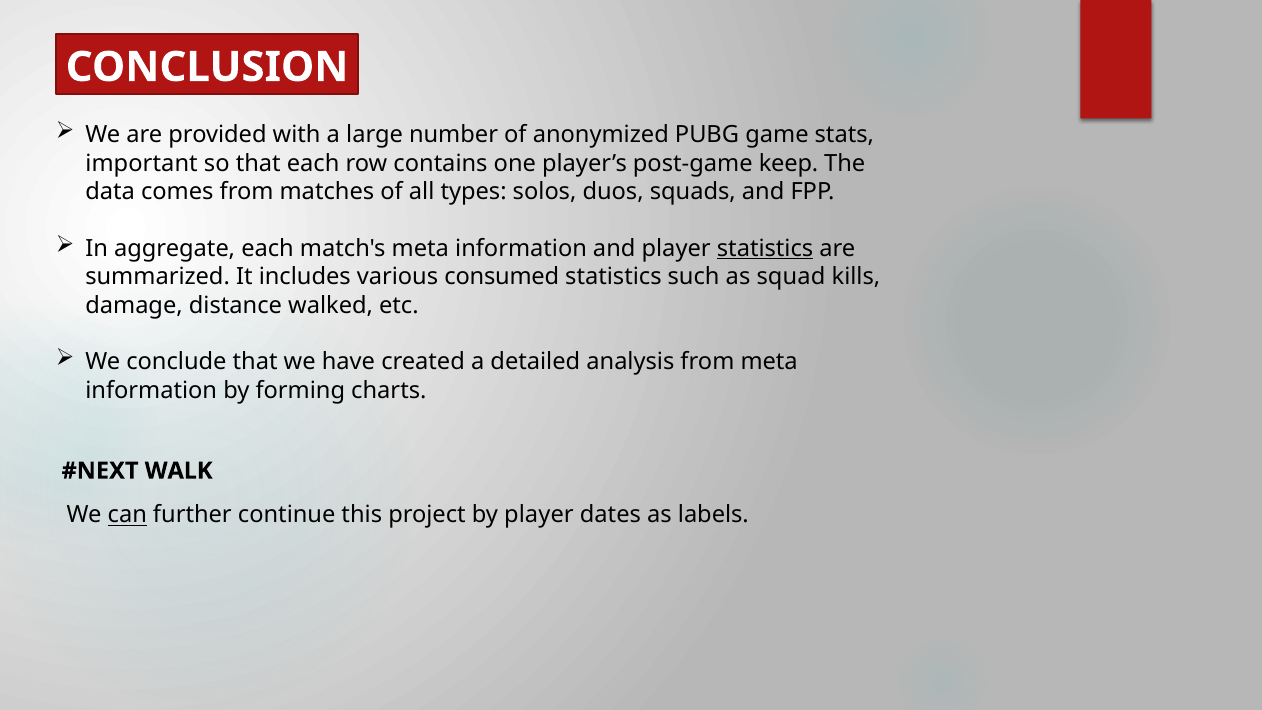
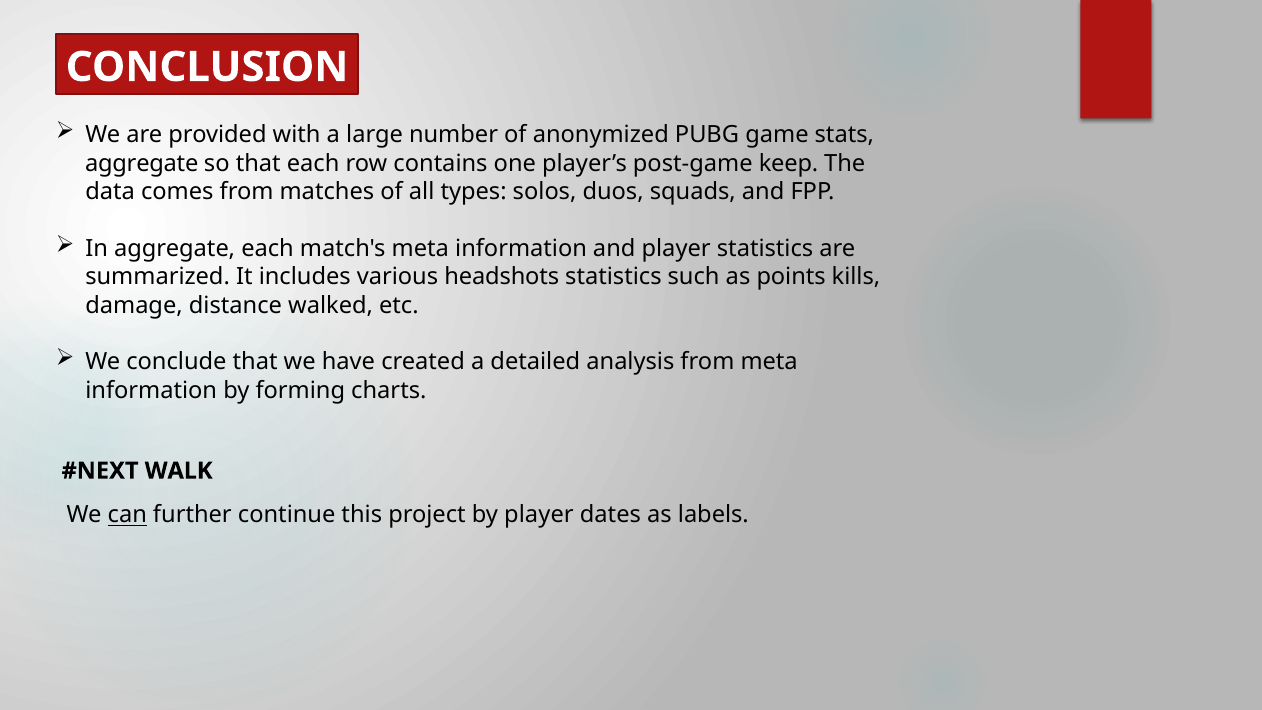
important at (142, 163): important -> aggregate
statistics at (765, 248) underline: present -> none
consumed: consumed -> headshots
squad: squad -> points
